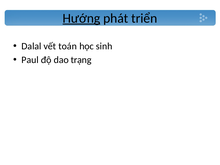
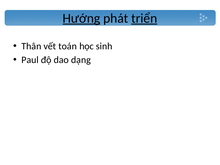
triển underline: none -> present
Dalal: Dalal -> Thân
trạng: trạng -> dạng
